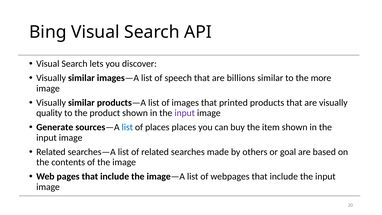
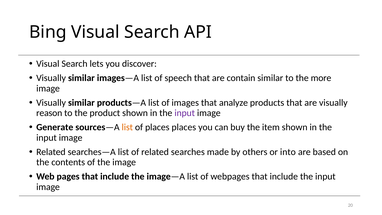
billions: billions -> contain
printed: printed -> analyze
quality: quality -> reason
list at (127, 127) colour: blue -> orange
goal: goal -> into
